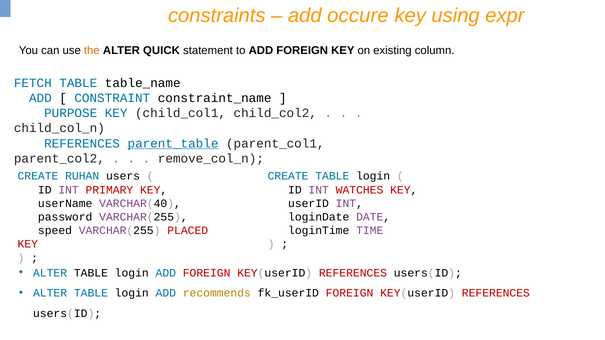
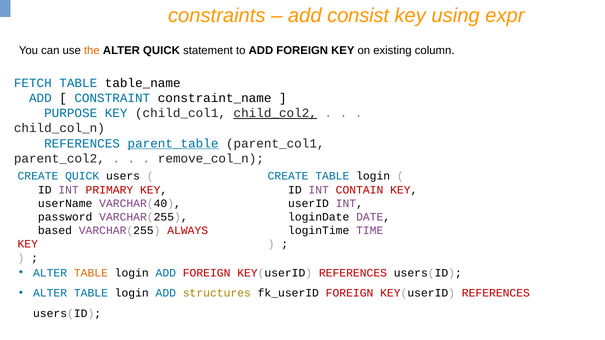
occure: occure -> consist
child_col2 underline: none -> present
CREATE RUHAN: RUHAN -> QUICK
WATCHES: WATCHES -> CONTAIN
speed: speed -> based
PLACED: PLACED -> ALWAYS
TABLE at (91, 273) colour: black -> orange
recommends: recommends -> structures
